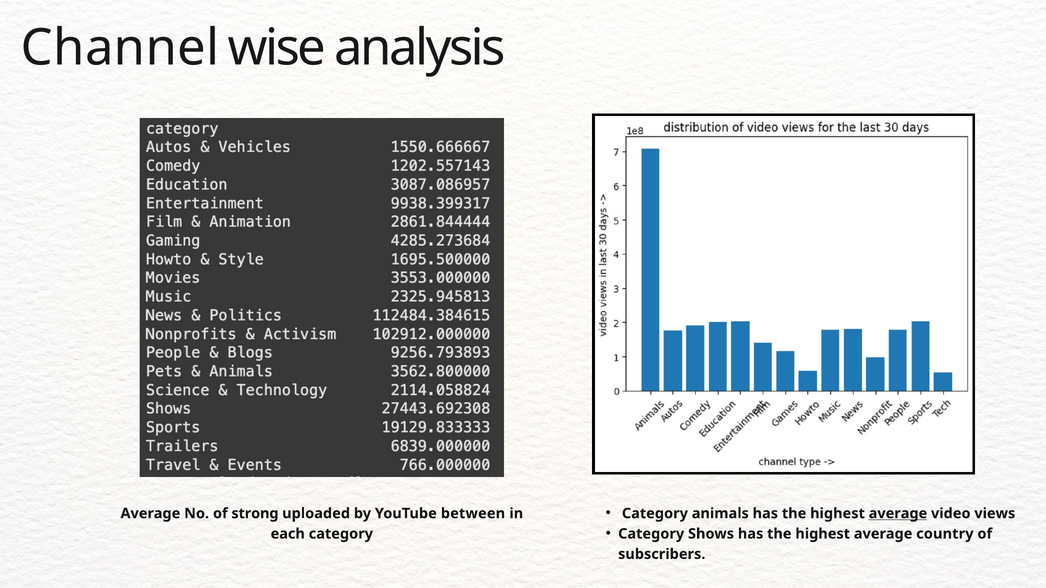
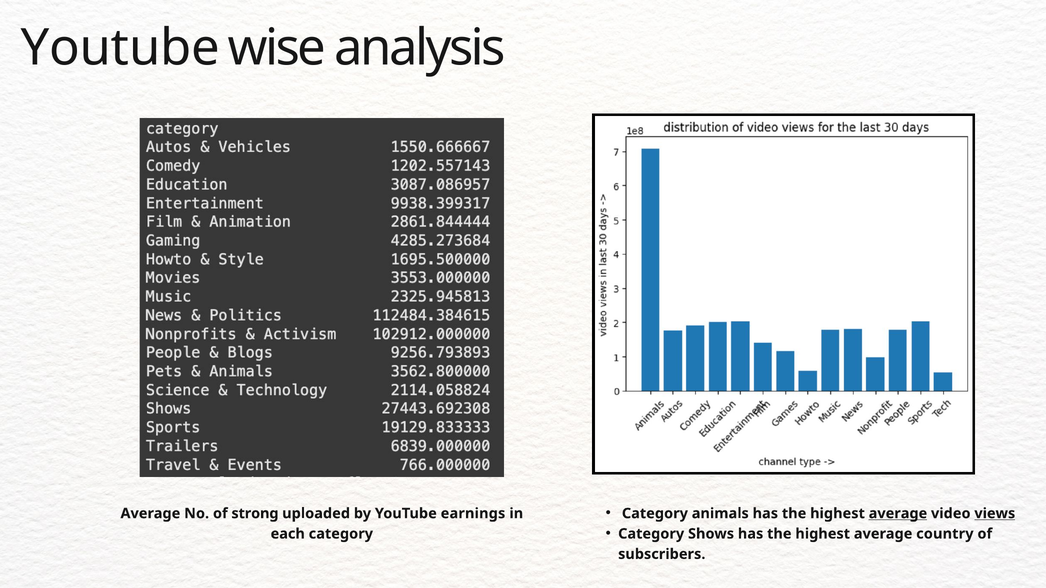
Channel at (120, 48): Channel -> Youtube
views underline: none -> present
between: between -> earnings
